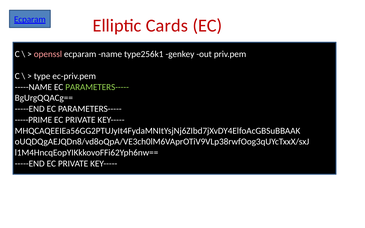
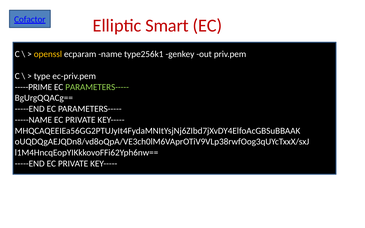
Ecparam at (30, 19): Ecparam -> Cofactor
Cards: Cards -> Smart
openssl colour: pink -> yellow
-----NAME: -----NAME -> -----PRIME
-----PRIME: -----PRIME -> -----NAME
